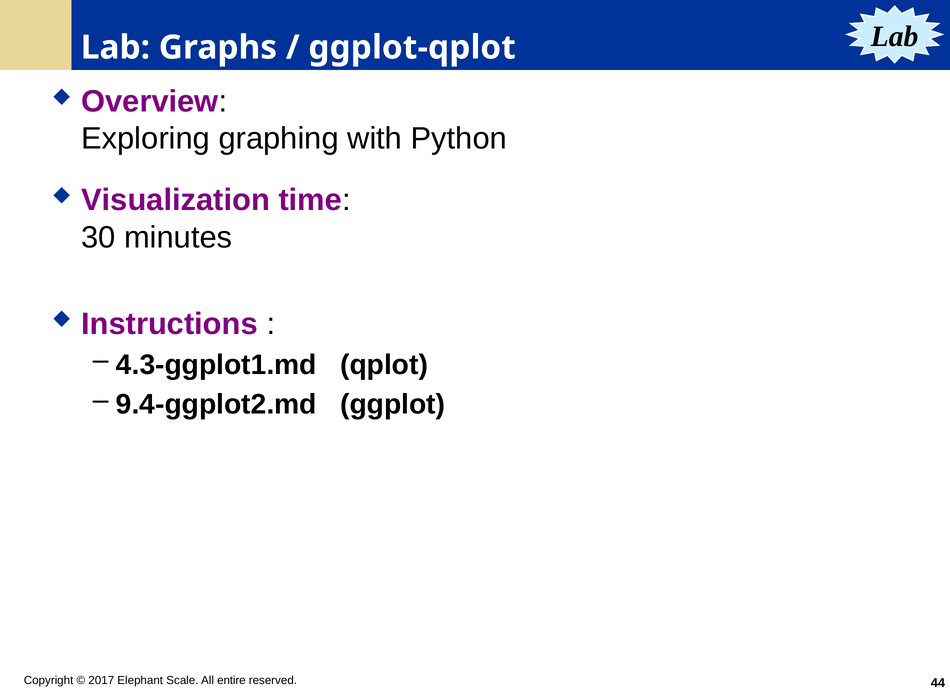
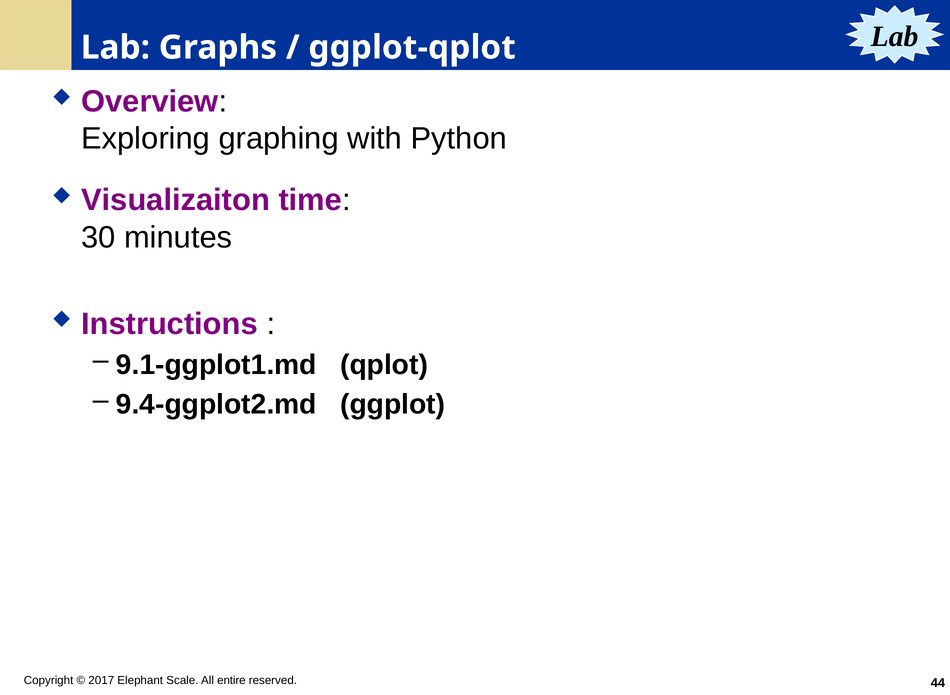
Visualization: Visualization -> Visualizaiton
4.3-ggplot1.md: 4.3-ggplot1.md -> 9.1-ggplot1.md
